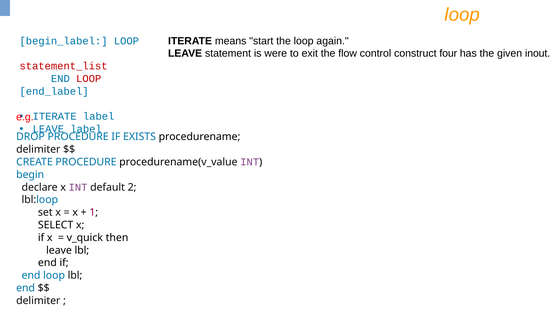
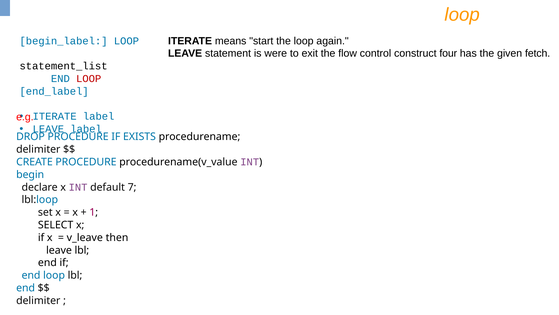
inout: inout -> fetch
statement_list colour: red -> black
2: 2 -> 7
v_quick: v_quick -> v_leave
